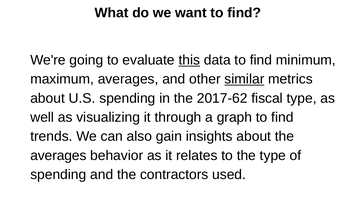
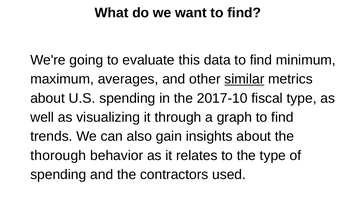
this underline: present -> none
2017-62: 2017-62 -> 2017-10
averages at (58, 156): averages -> thorough
